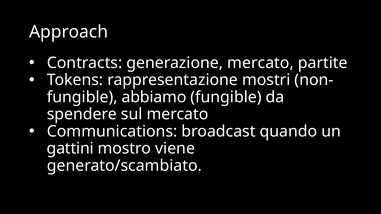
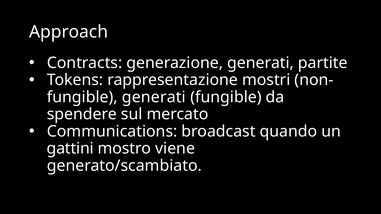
generazione mercato: mercato -> generati
fungible abbiamo: abbiamo -> generati
